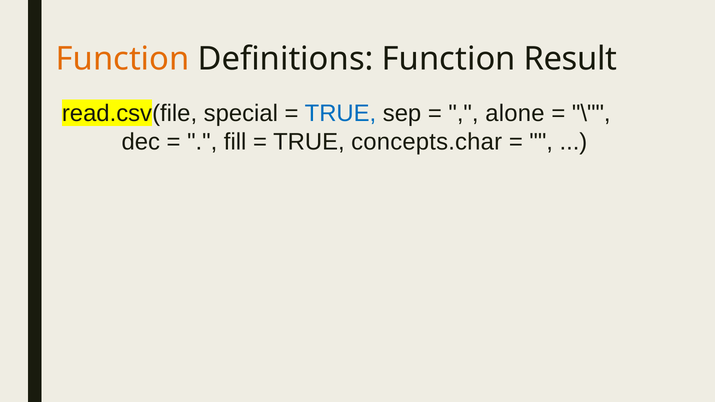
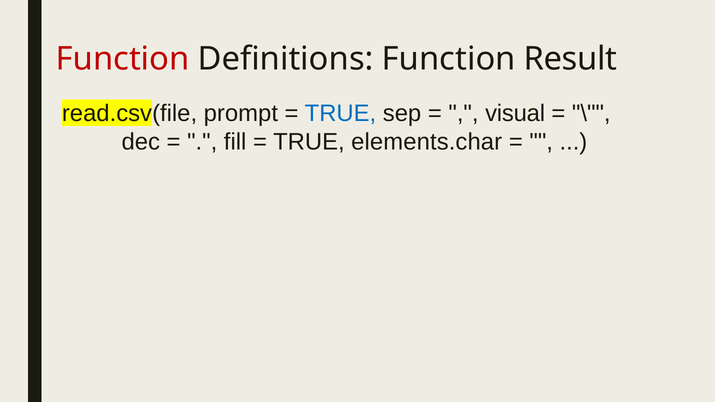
Function at (123, 59) colour: orange -> red
special: special -> prompt
alone: alone -> visual
concepts.char: concepts.char -> elements.char
